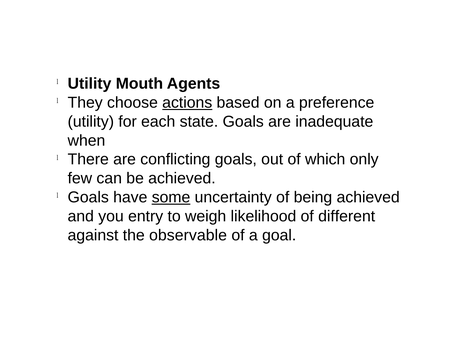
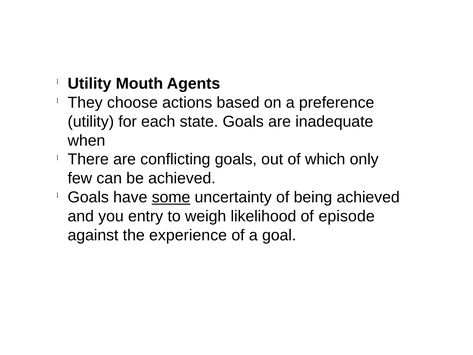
actions underline: present -> none
different: different -> episode
observable: observable -> experience
